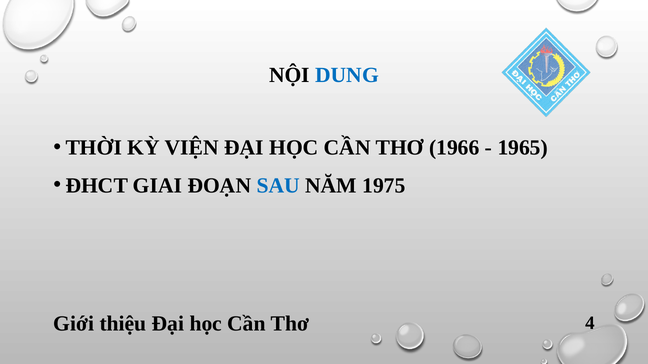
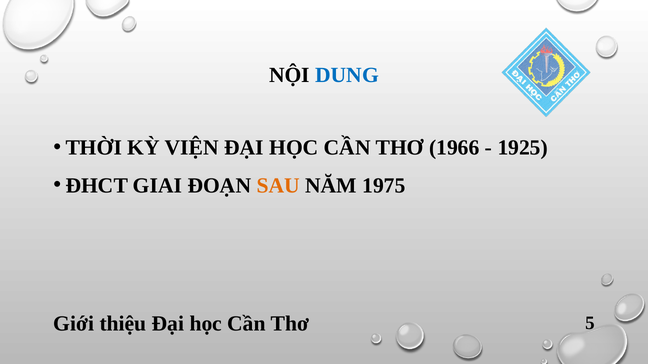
1965: 1965 -> 1925
SAU colour: blue -> orange
4: 4 -> 5
